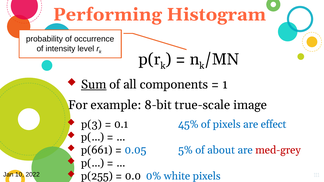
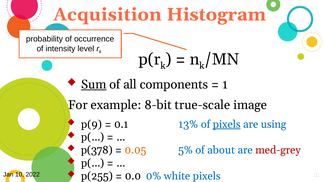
Performing: Performing -> Acquisition
p(3: p(3 -> p(9
45%: 45% -> 13%
pixels at (227, 124) underline: none -> present
effect: effect -> using
p(661: p(661 -> p(378
0.05 colour: blue -> orange
